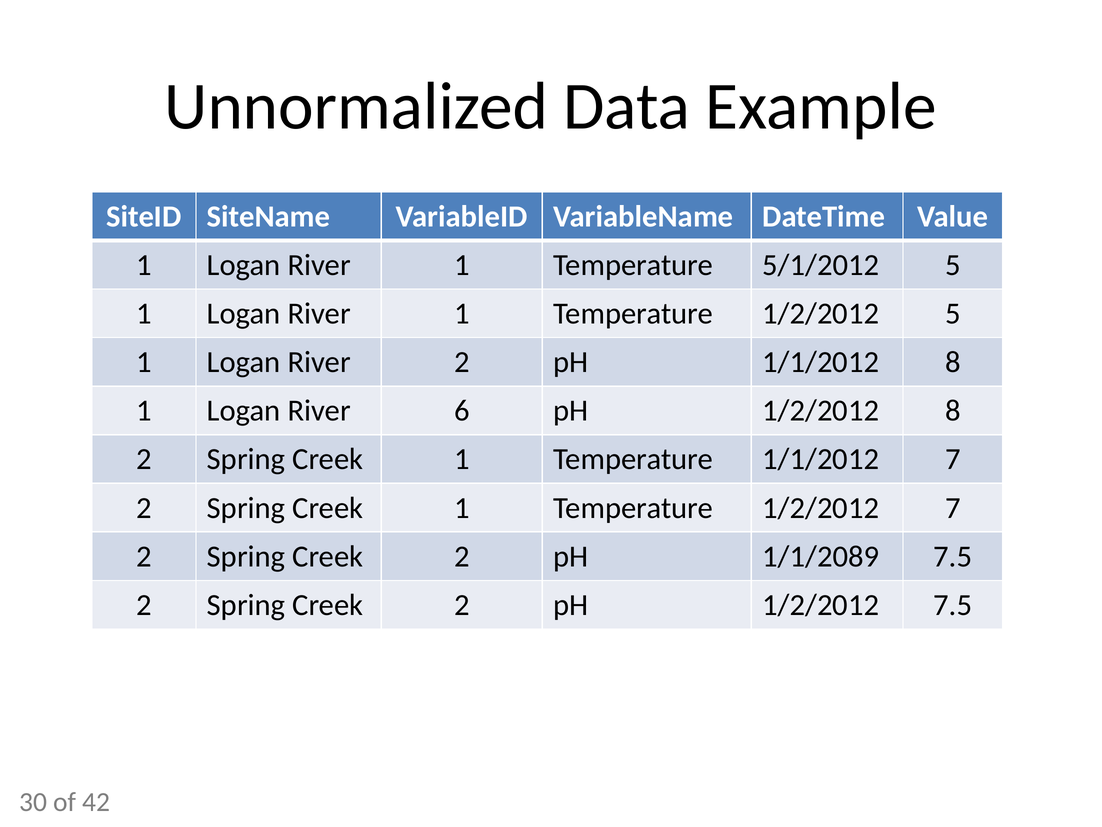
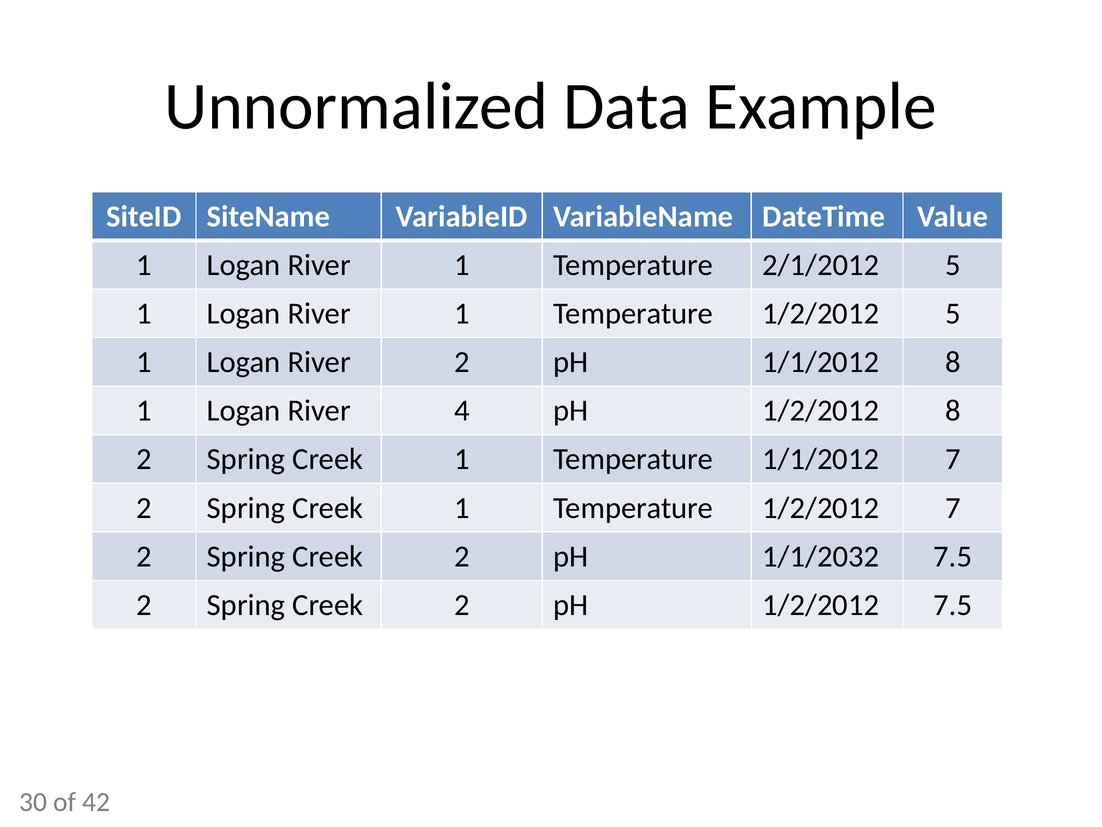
5/1/2012: 5/1/2012 -> 2/1/2012
6: 6 -> 4
1/1/2089: 1/1/2089 -> 1/1/2032
